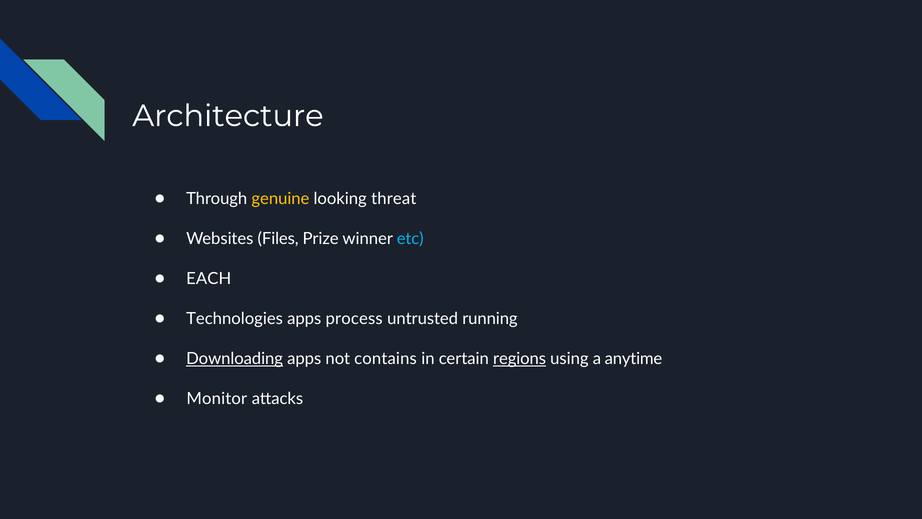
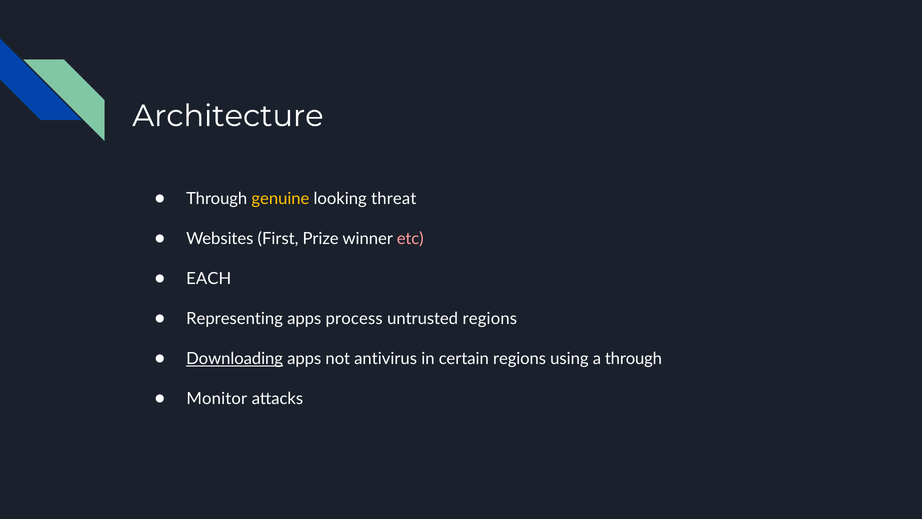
Files: Files -> First
etc colour: light blue -> pink
Technologies: Technologies -> Representing
untrusted running: running -> regions
contains: contains -> antivirus
regions at (520, 358) underline: present -> none
a anytime: anytime -> through
